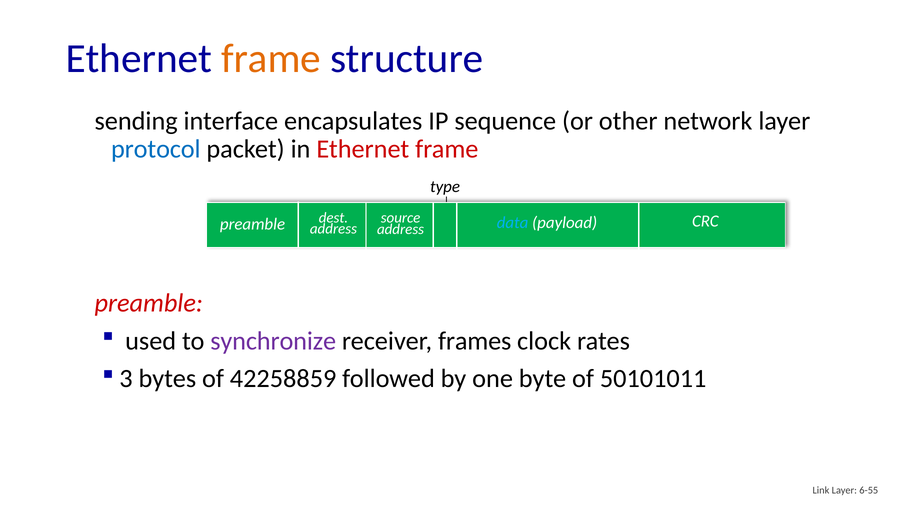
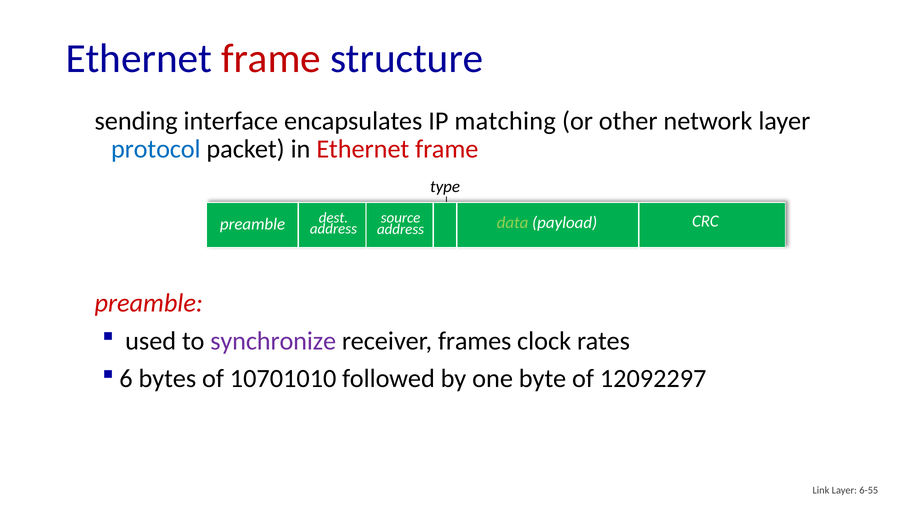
frame at (271, 59) colour: orange -> red
sequence: sequence -> matching
data colour: light blue -> light green
3: 3 -> 6
42258859: 42258859 -> 10701010
50101011: 50101011 -> 12092297
